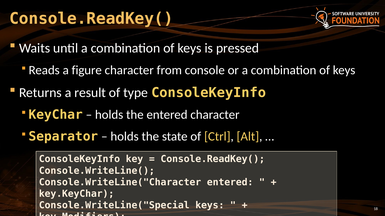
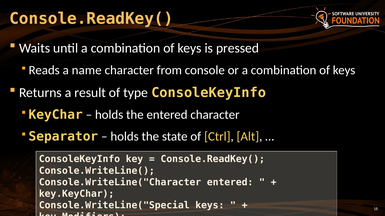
figure: figure -> name
